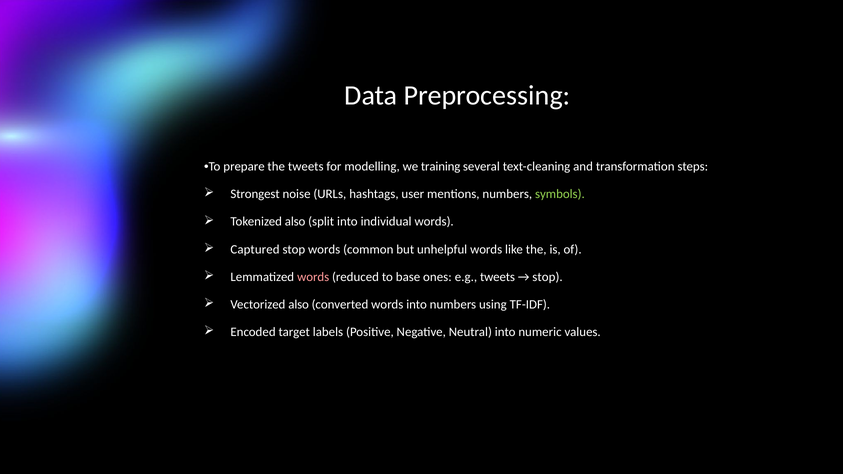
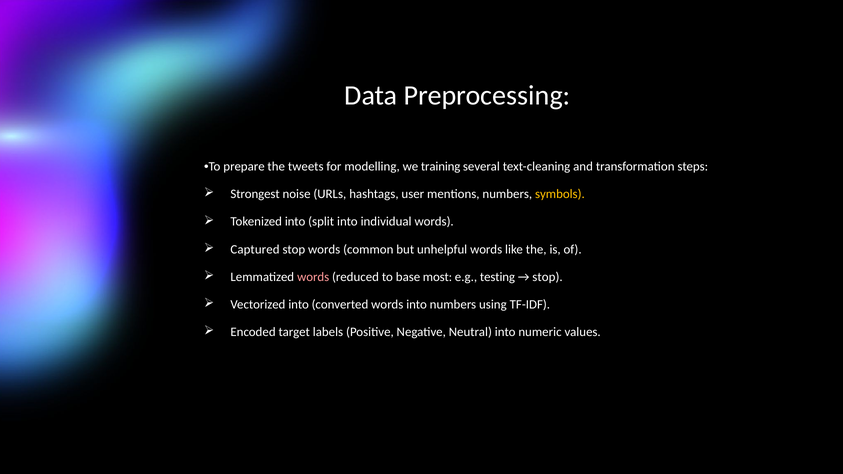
symbols colour: light green -> yellow
Tokenized also: also -> into
ones: ones -> most
e.g tweets: tweets -> testing
Vectorized also: also -> into
